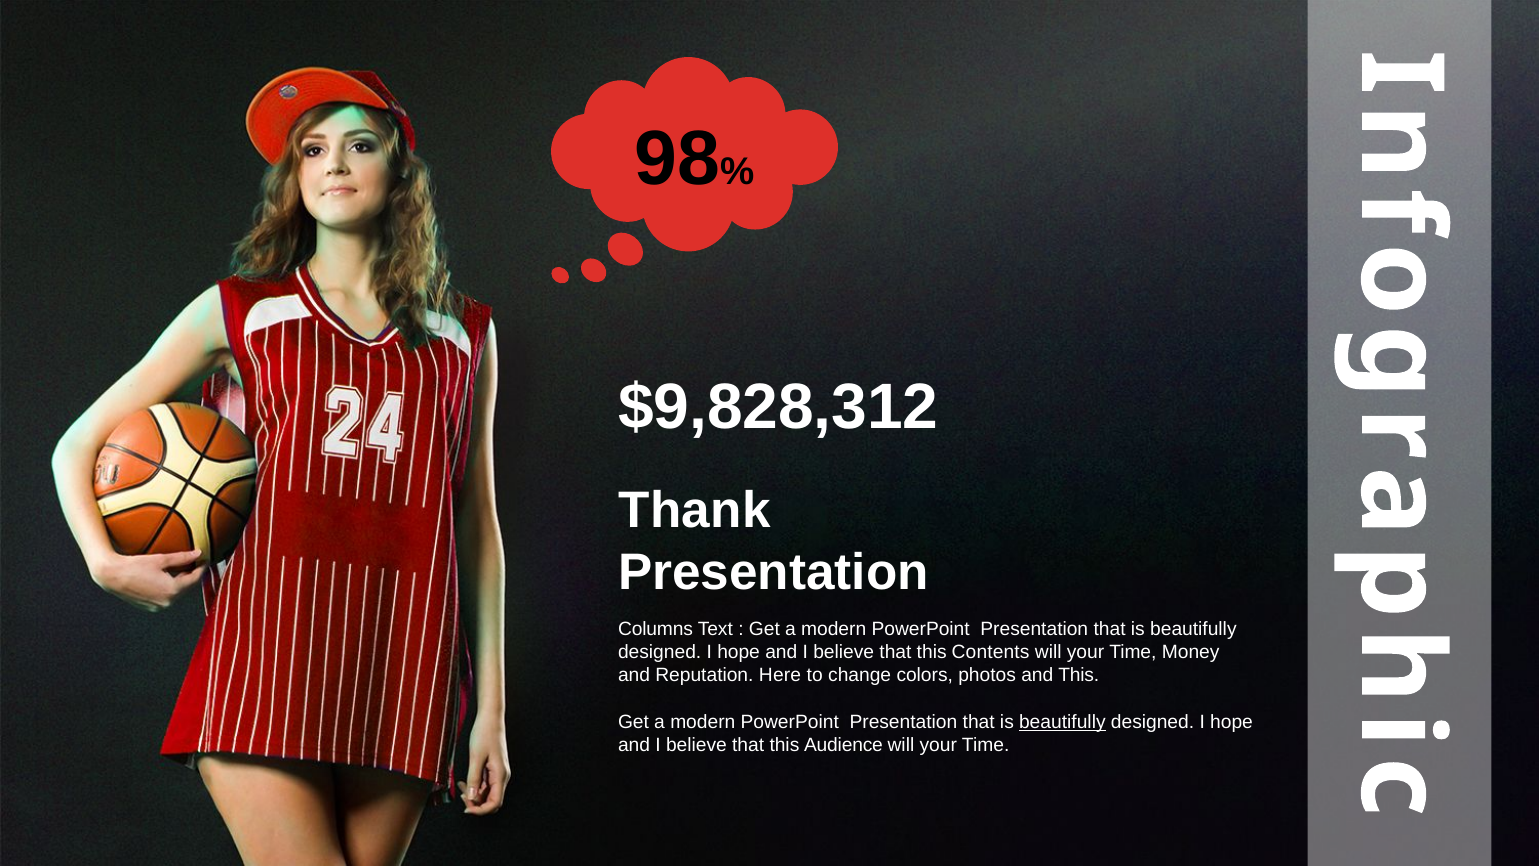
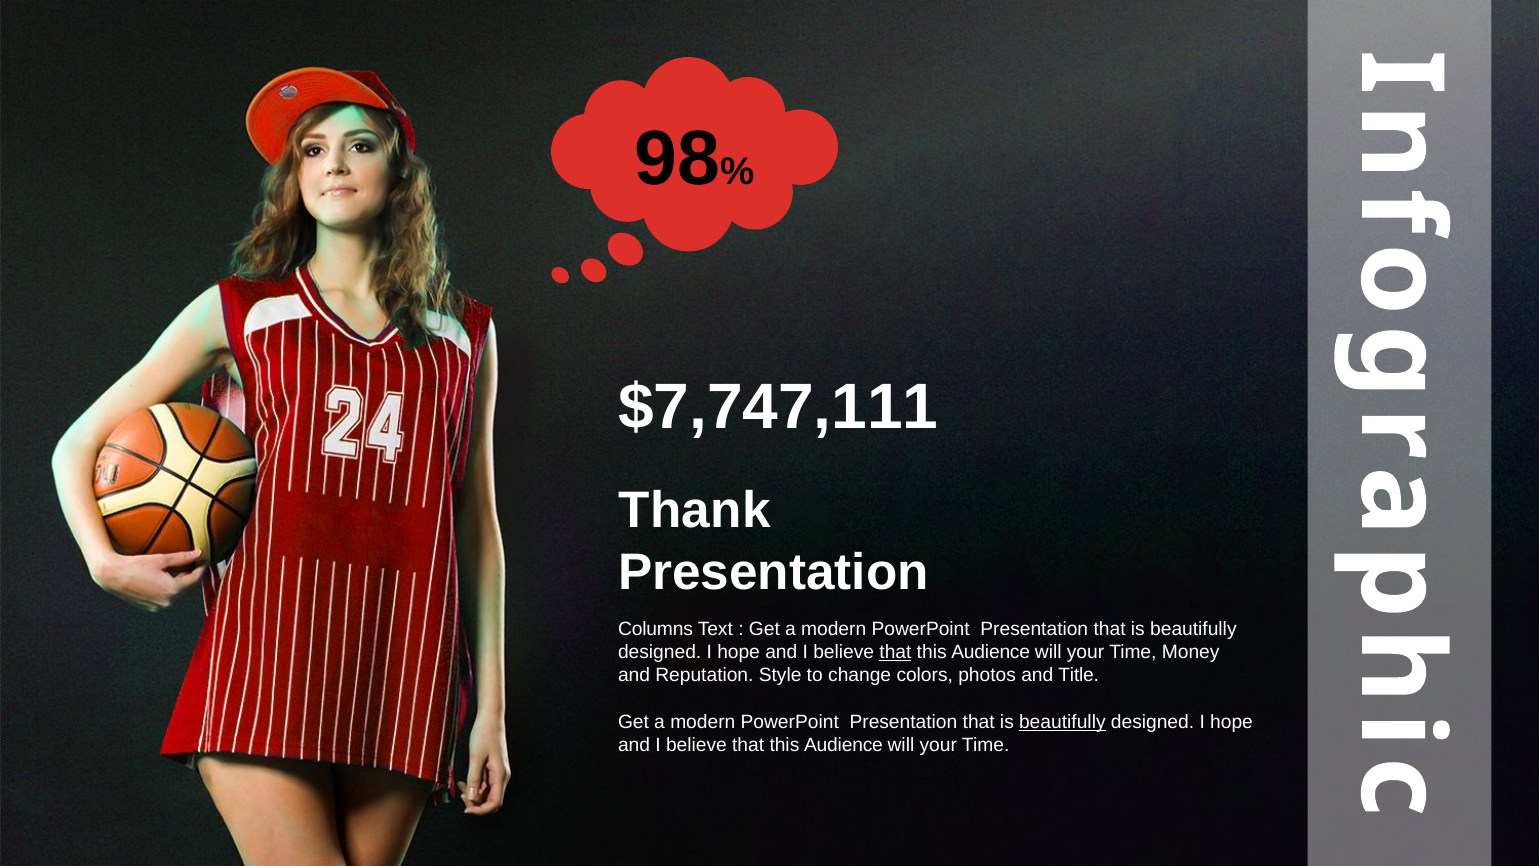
$9,828,312: $9,828,312 -> $7,747,111
that at (895, 652) underline: none -> present
Contents at (991, 652): Contents -> Audience
Here: Here -> Style
and This: This -> Title
